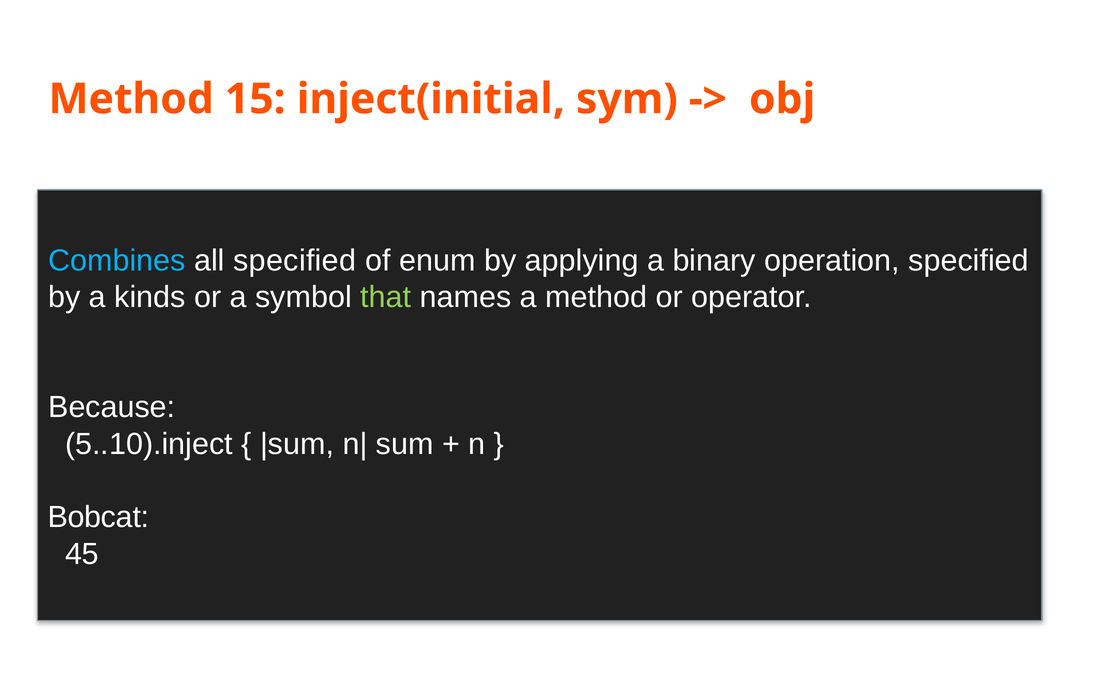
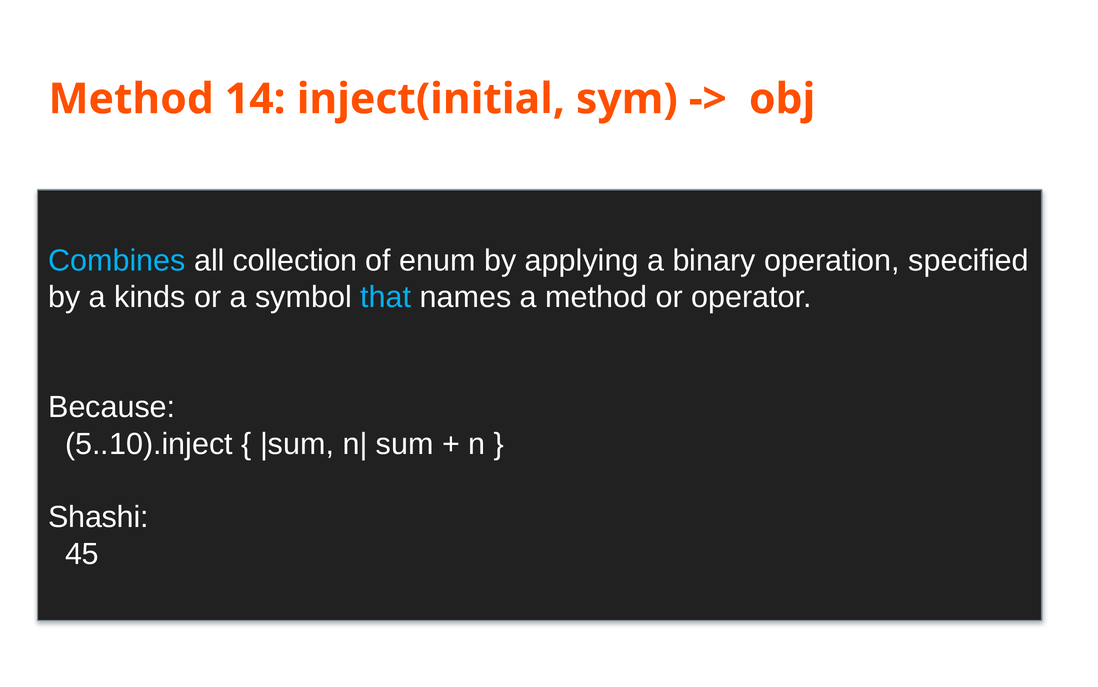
15: 15 -> 14
all specified: specified -> collection
that colour: light green -> light blue
Bobcat: Bobcat -> Shashi
